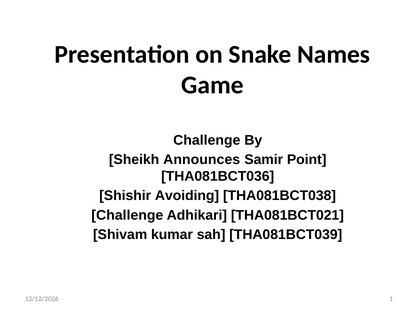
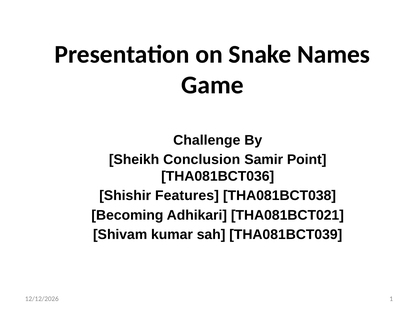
Announces: Announces -> Conclusion
Avoiding: Avoiding -> Features
Challenge at (127, 216): Challenge -> Becoming
